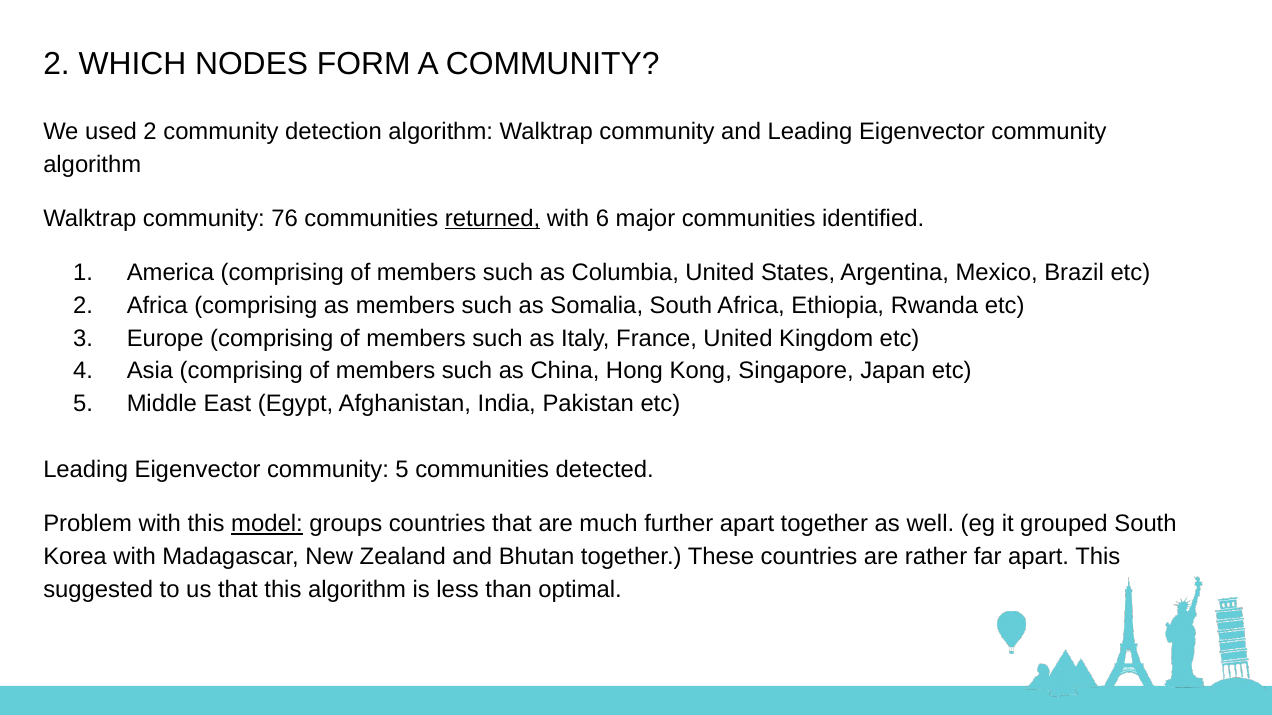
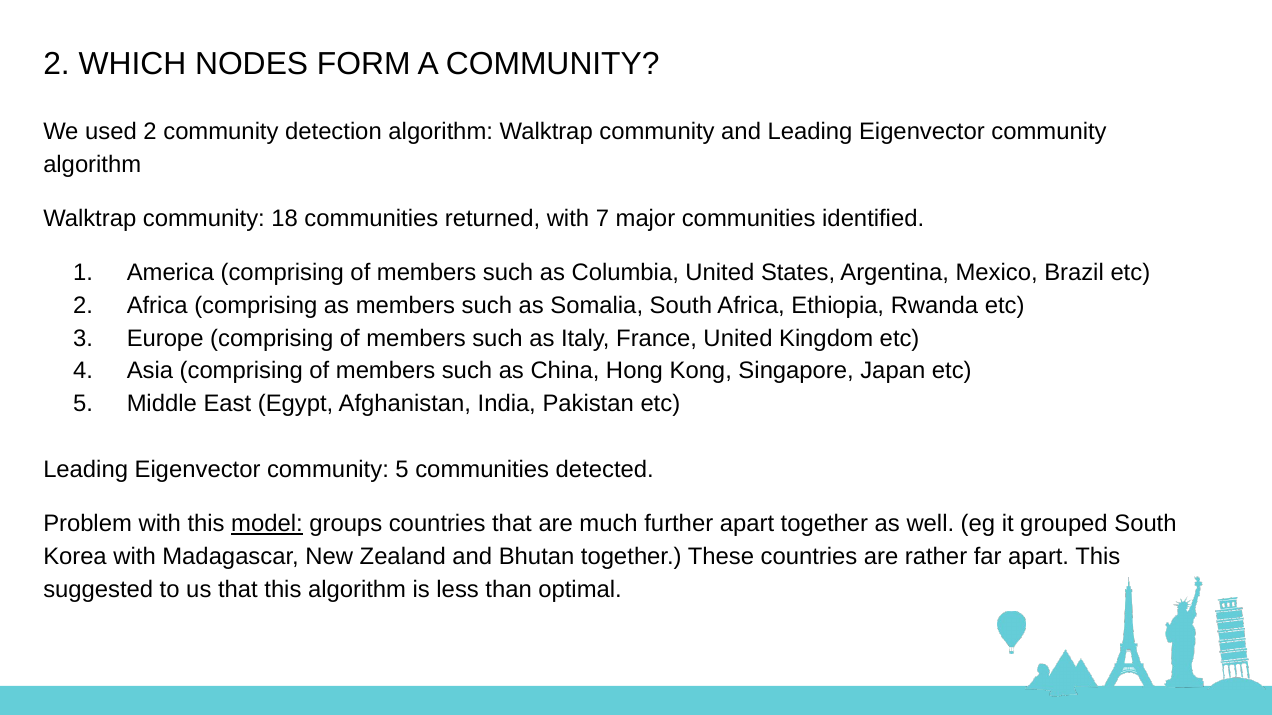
76: 76 -> 18
returned underline: present -> none
6: 6 -> 7
